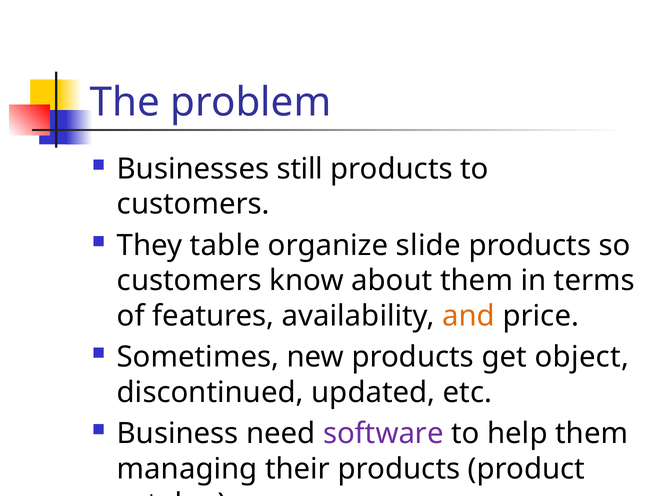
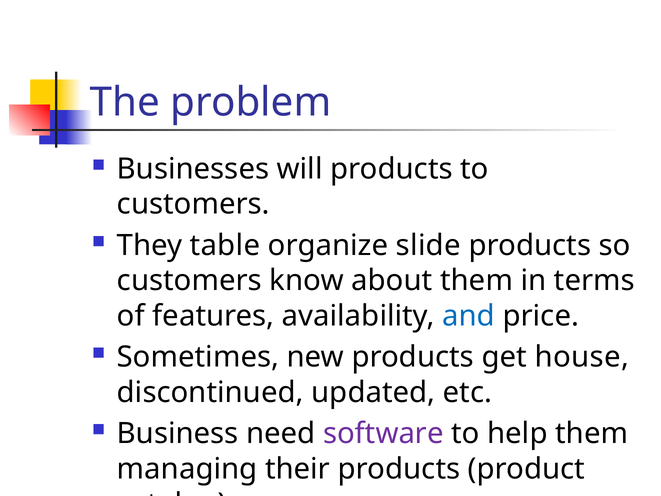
still: still -> will
and colour: orange -> blue
object: object -> house
